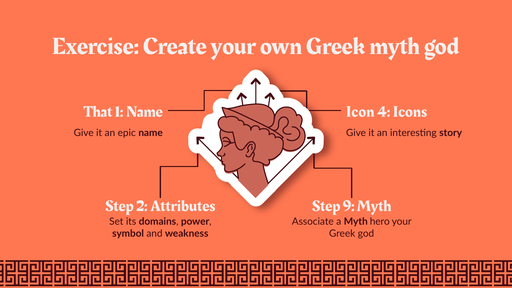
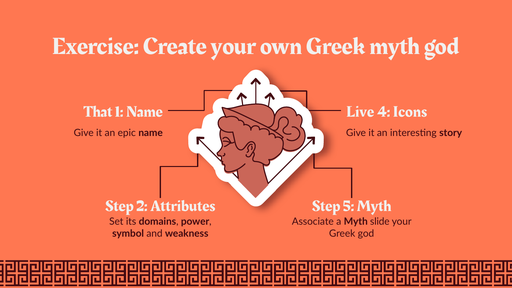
Icon: Icon -> Live
9: 9 -> 5
hero: hero -> slide
